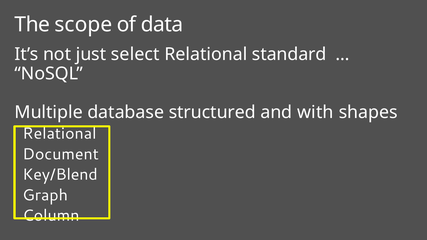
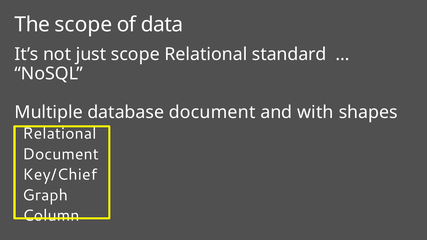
just select: select -> scope
database structured: structured -> document
Key/Blend: Key/Blend -> Key/Chief
